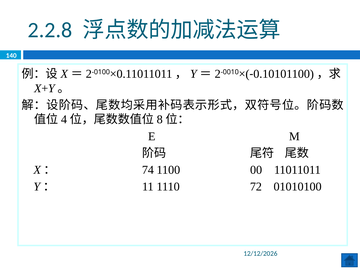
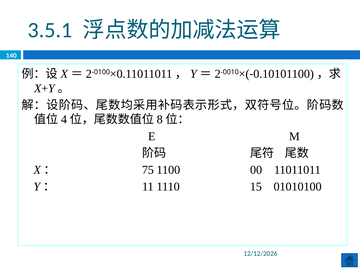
2.2.8: 2.2.8 -> 3.5.1
74: 74 -> 75
72: 72 -> 15
